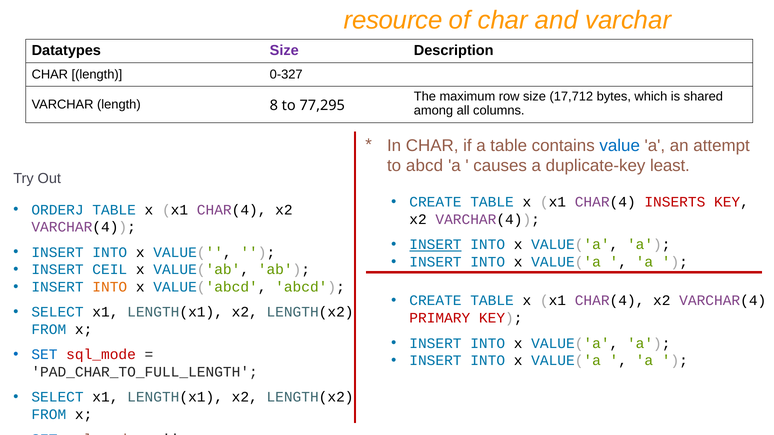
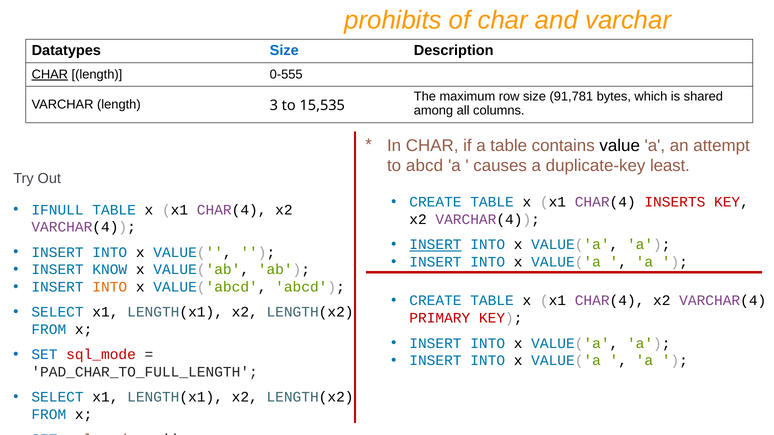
resource: resource -> prohibits
Size at (284, 51) colour: purple -> blue
CHAR at (50, 75) underline: none -> present
0-327: 0-327 -> 0-555
17,712: 17,712 -> 91,781
8: 8 -> 3
77,295: 77,295 -> 15,535
value colour: blue -> black
ORDERJ: ORDERJ -> IFNULL
CEIL: CEIL -> KNOW
